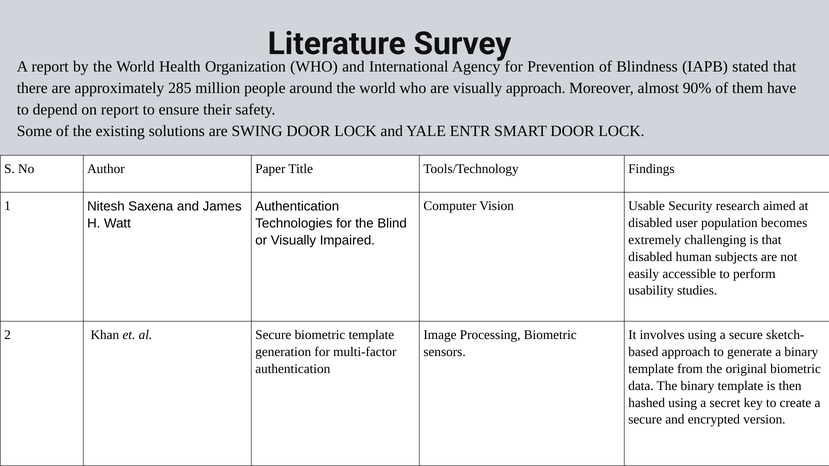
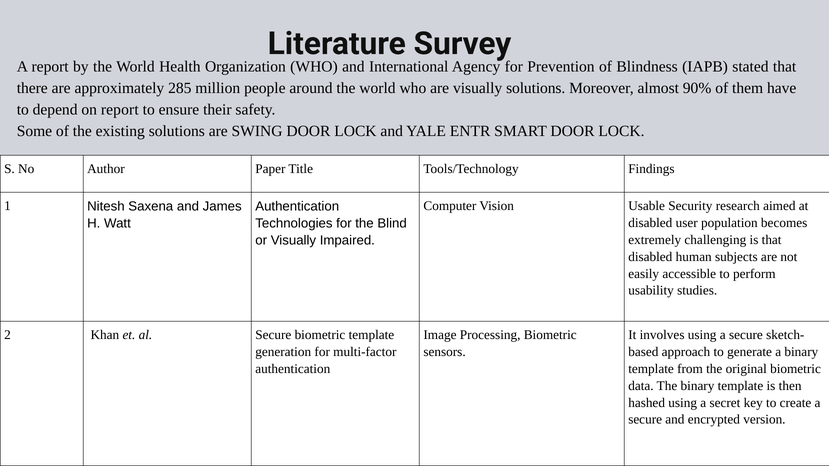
visually approach: approach -> solutions
